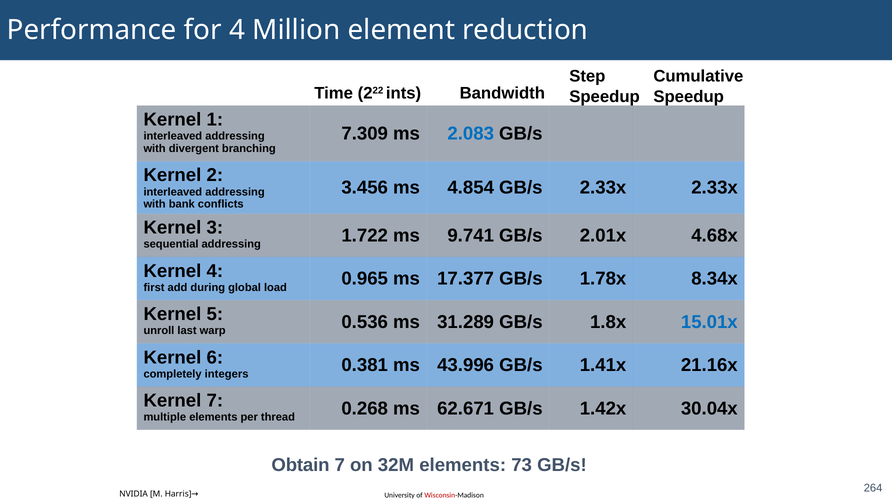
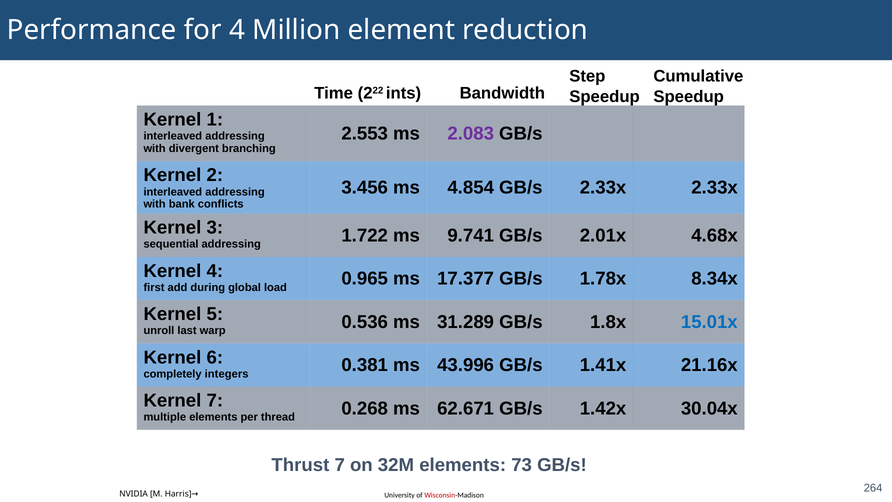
7.309: 7.309 -> 2.553
2.083 colour: blue -> purple
Obtain: Obtain -> Thrust
